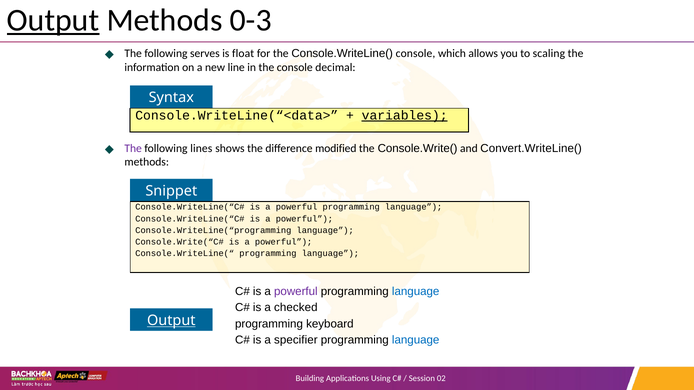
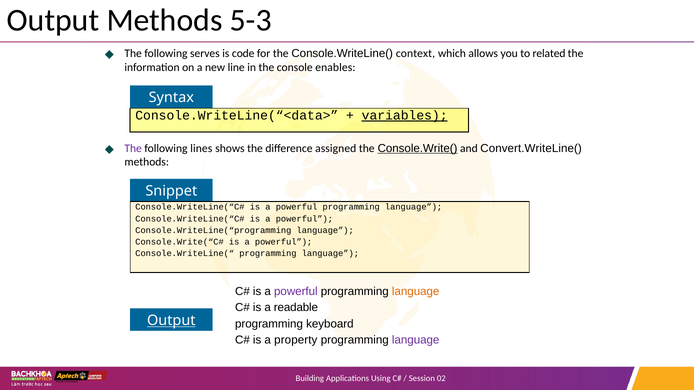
Output at (53, 20) underline: present -> none
0-3: 0-3 -> 5-3
float: float -> code
Console.WriteLine( console: console -> context
scaling: scaling -> related
decimal: decimal -> enables
modified: modified -> assigned
Console.Write( underline: none -> present
language at (416, 292) colour: blue -> orange
checked: checked -> readable
specifier: specifier -> property
language at (416, 340) colour: blue -> purple
